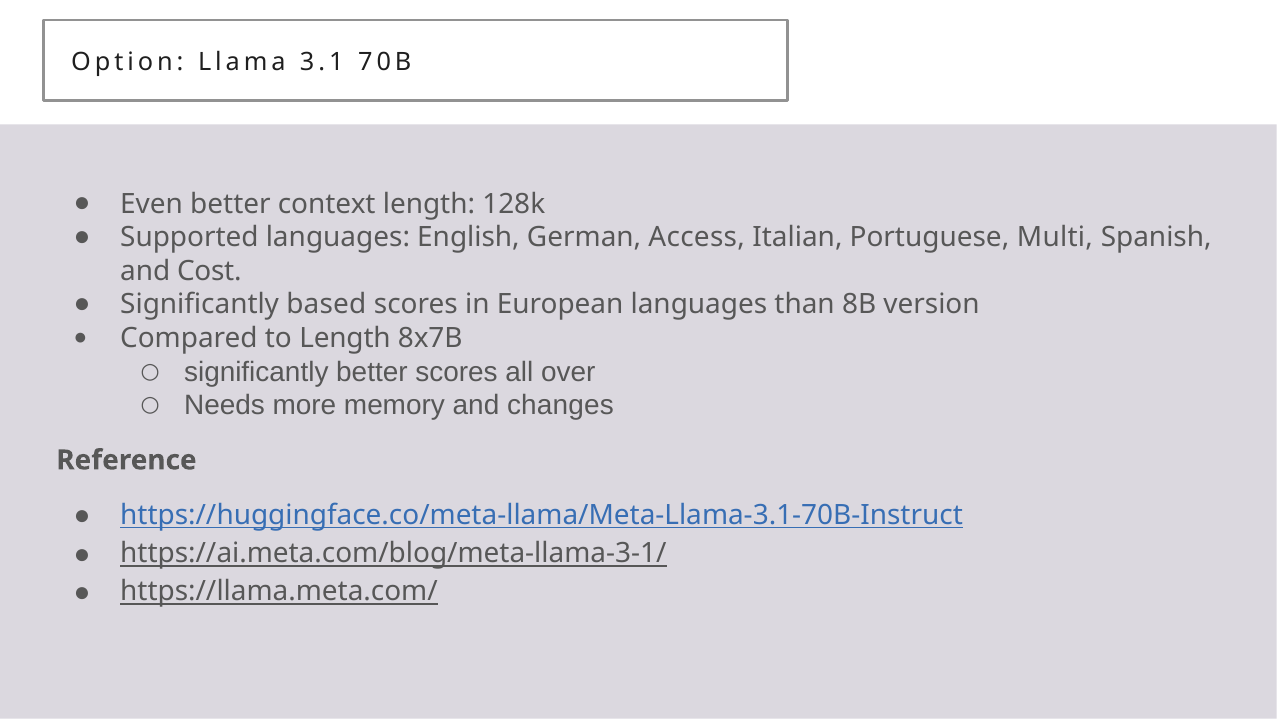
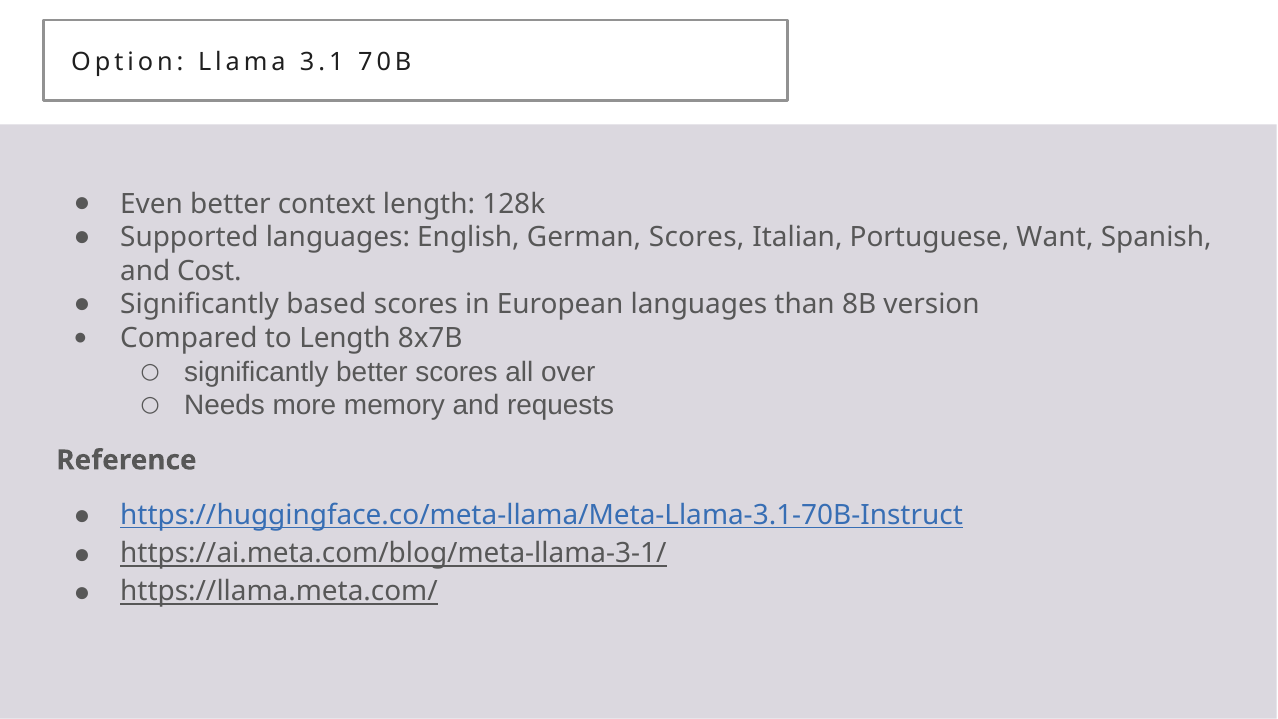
German Access: Access -> Scores
Multi: Multi -> Want
changes: changes -> requests
